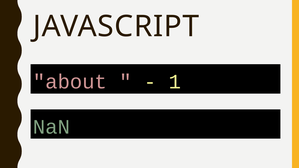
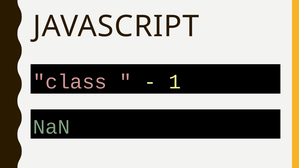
about: about -> class
